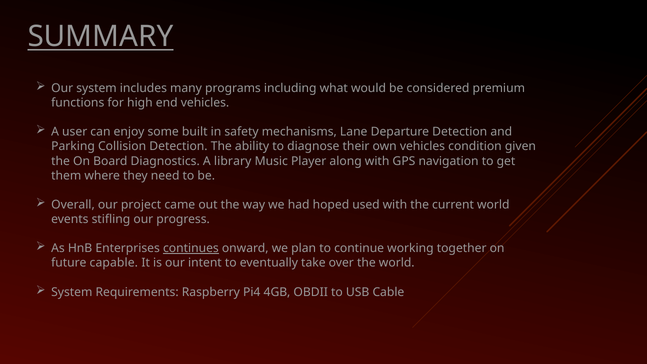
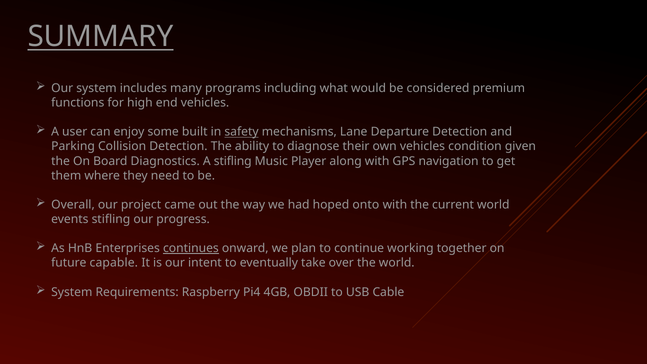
safety underline: none -> present
A library: library -> stifling
used: used -> onto
